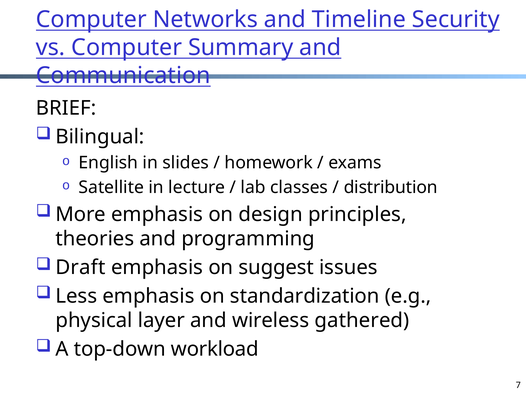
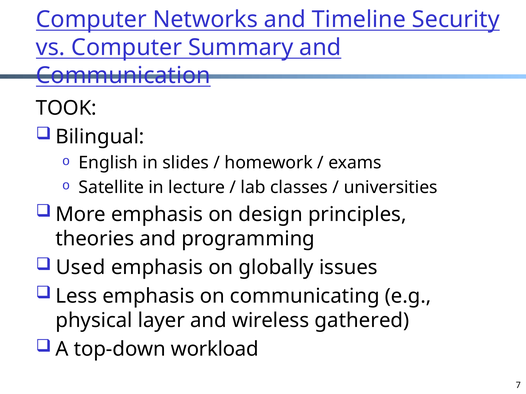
BRIEF: BRIEF -> TOOK
distribution: distribution -> universities
Draft: Draft -> Used
suggest: suggest -> globally
standardization: standardization -> communicating
